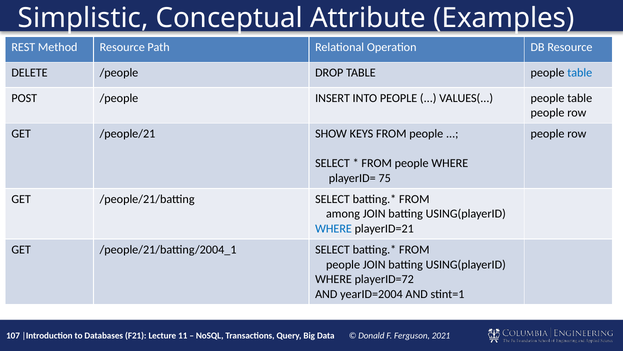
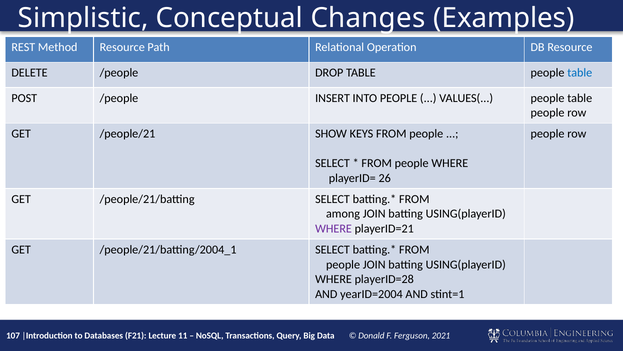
Attribute: Attribute -> Changes
75: 75 -> 26
WHERE at (333, 228) colour: blue -> purple
playerID=72: playerID=72 -> playerID=28
